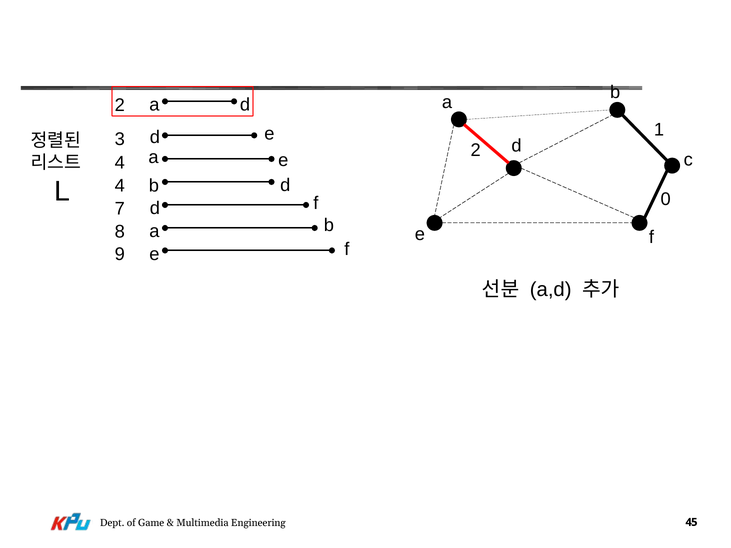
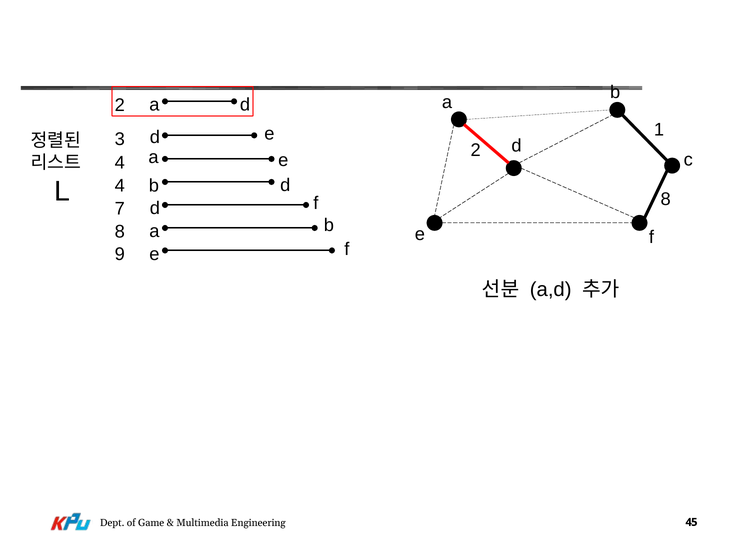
L 0: 0 -> 8
